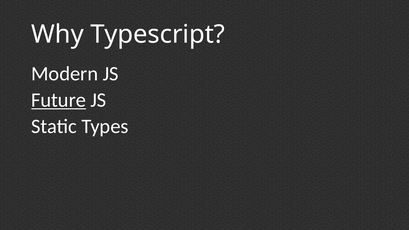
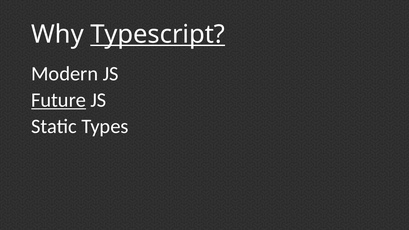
Typescript underline: none -> present
